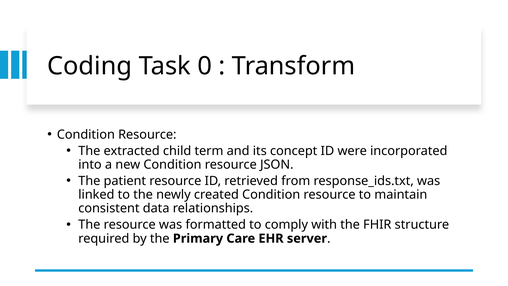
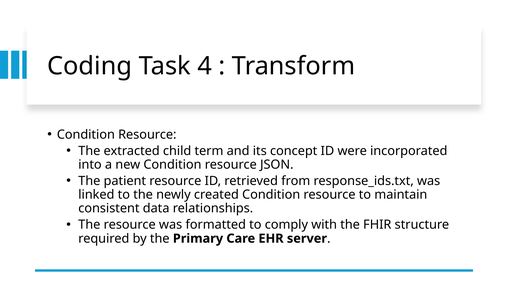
0: 0 -> 4
